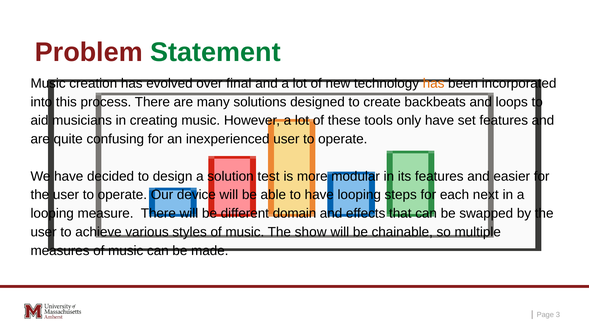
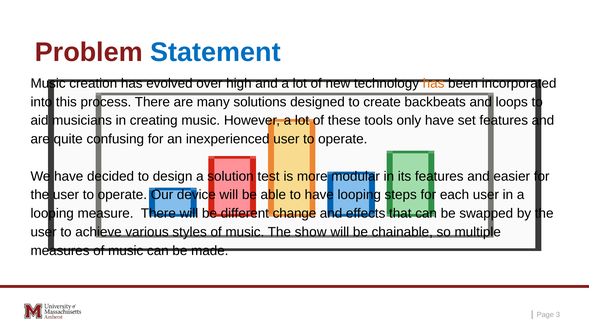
Statement colour: green -> blue
final: final -> high
each next: next -> user
domain: domain -> change
